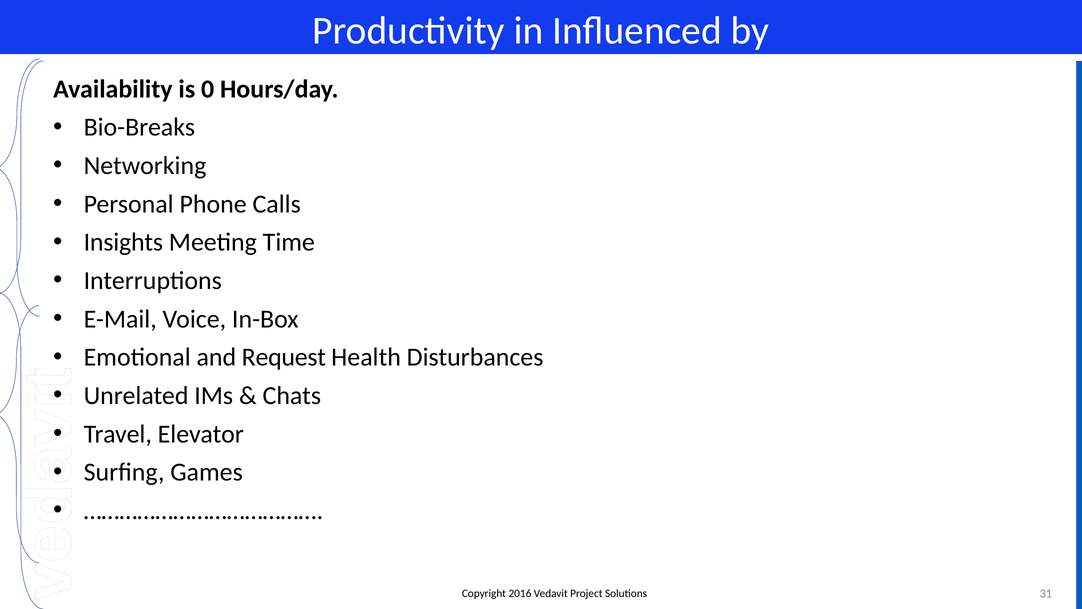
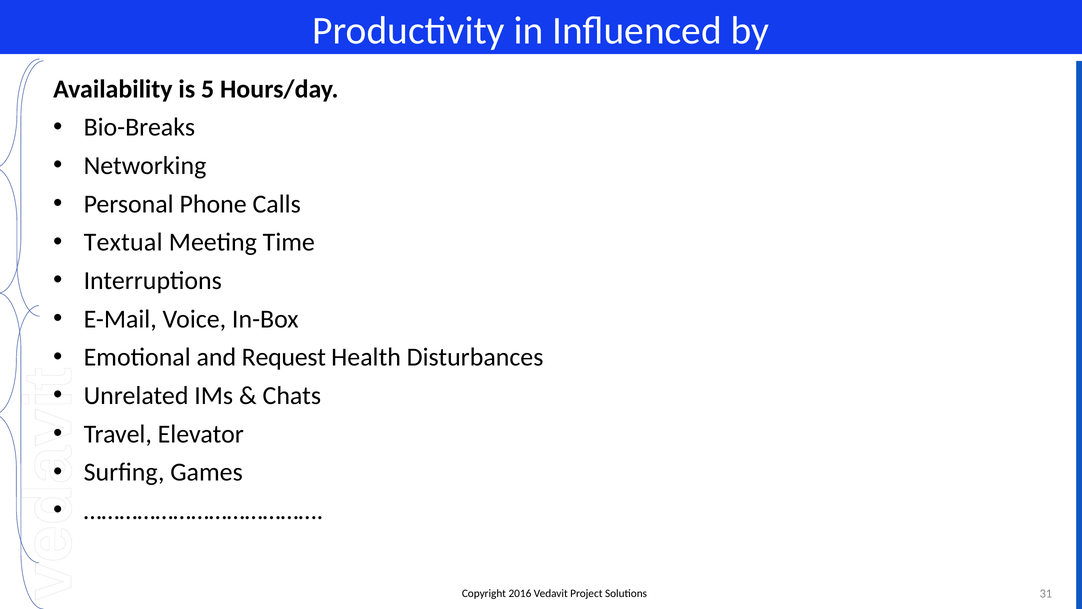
0: 0 -> 5
Insights: Insights -> Textual
